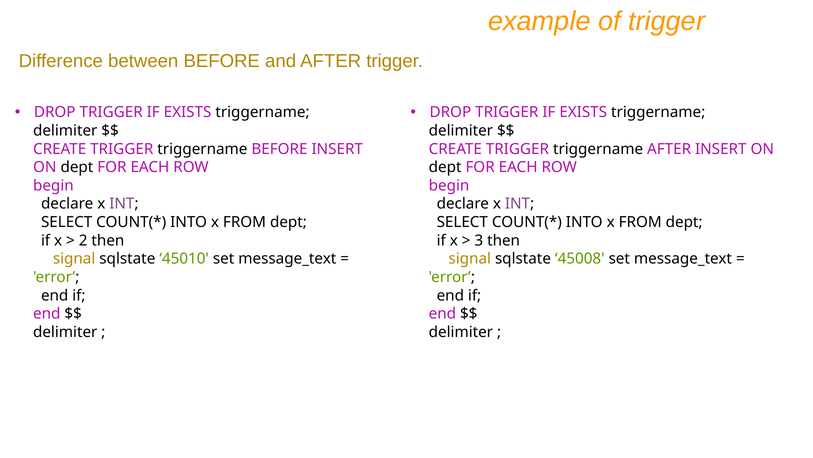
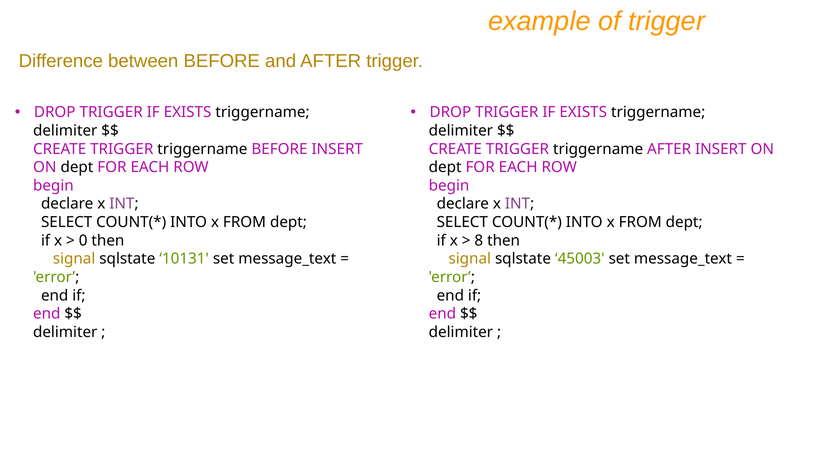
2: 2 -> 0
3: 3 -> 8
45010: 45010 -> 10131
45008: 45008 -> 45003
